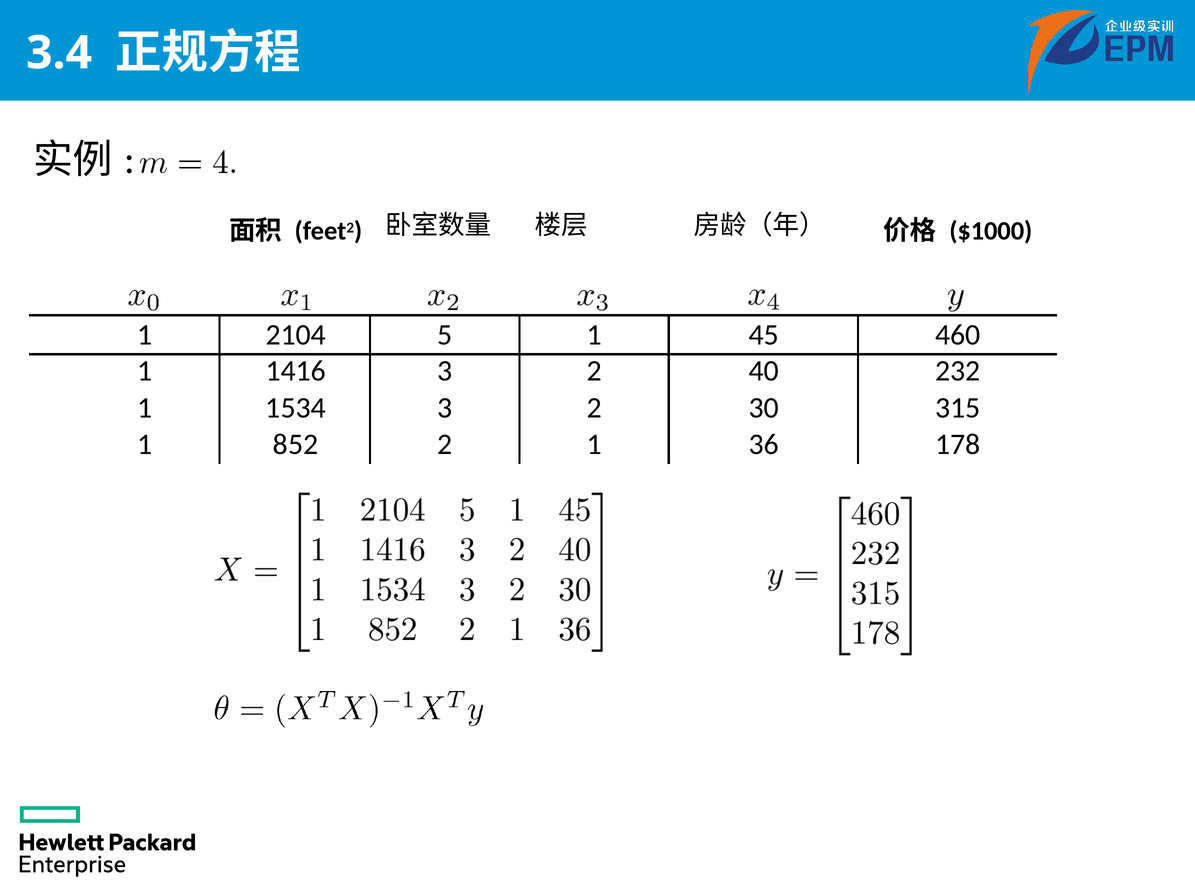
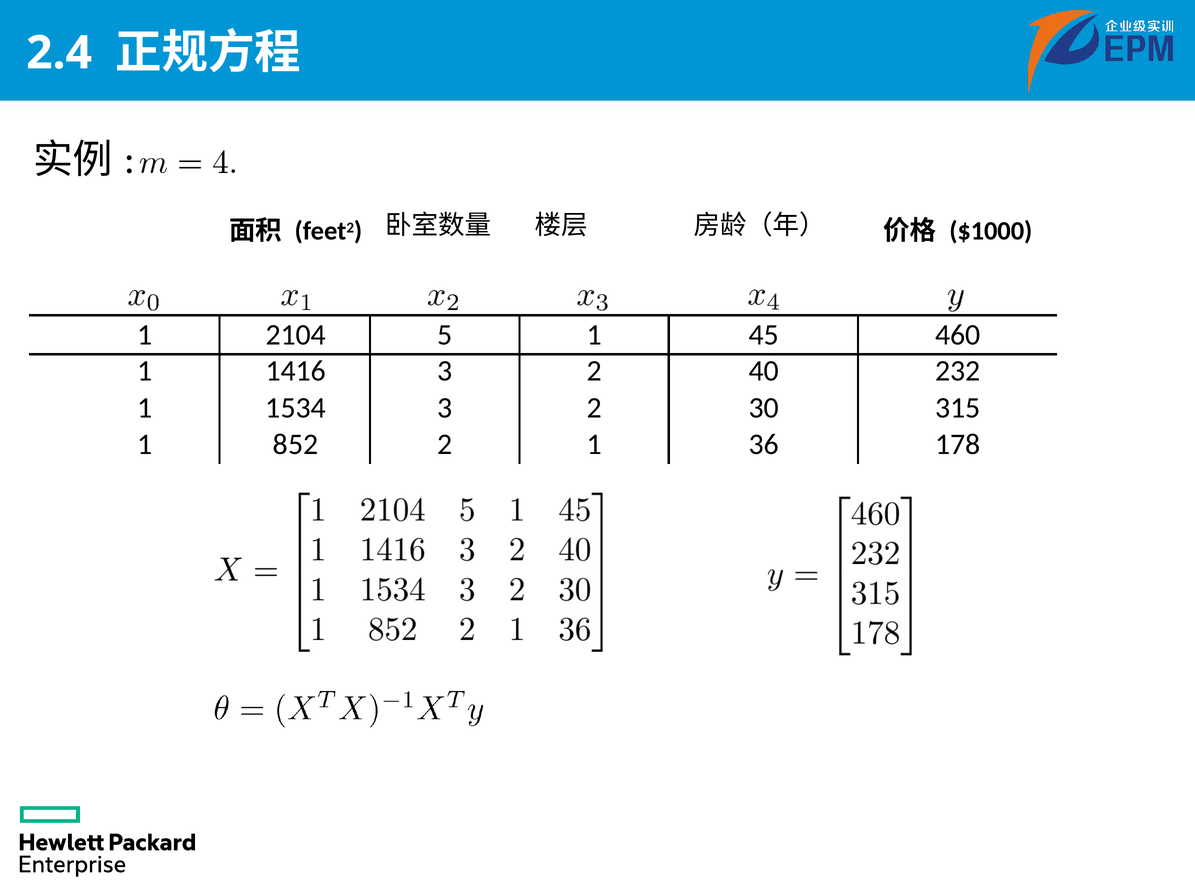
3.4: 3.4 -> 2.4
